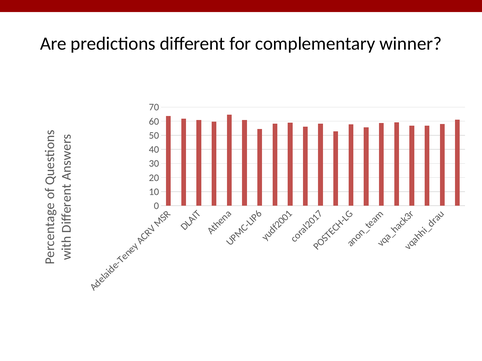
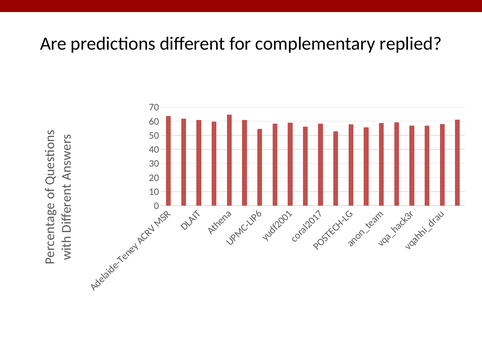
winner: winner -> replied
